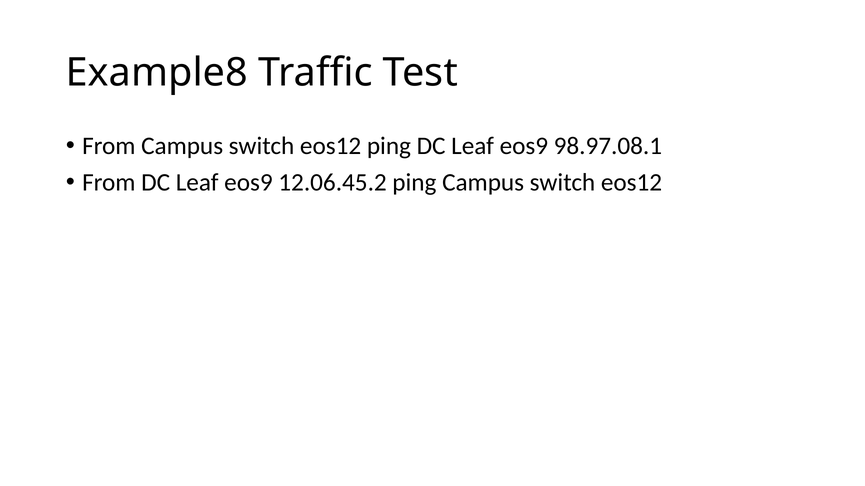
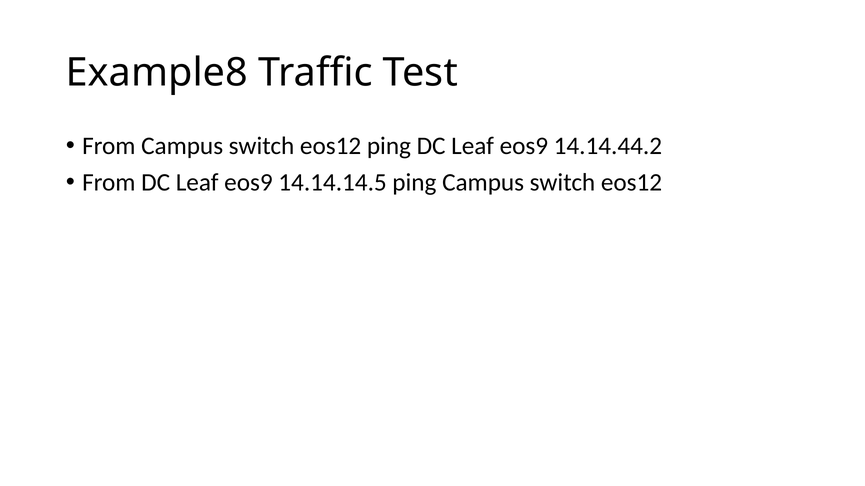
98.97.08.1: 98.97.08.1 -> 14.14.44.2
12.06.45.2: 12.06.45.2 -> 14.14.14.5
